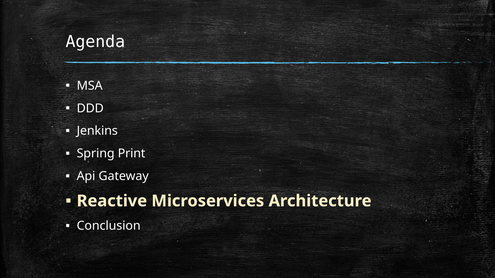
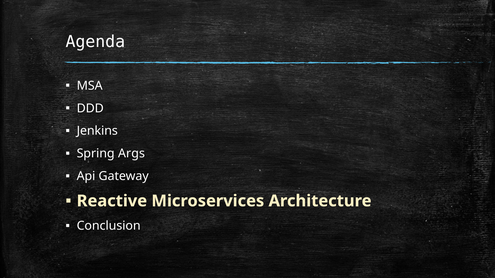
Print: Print -> Args
